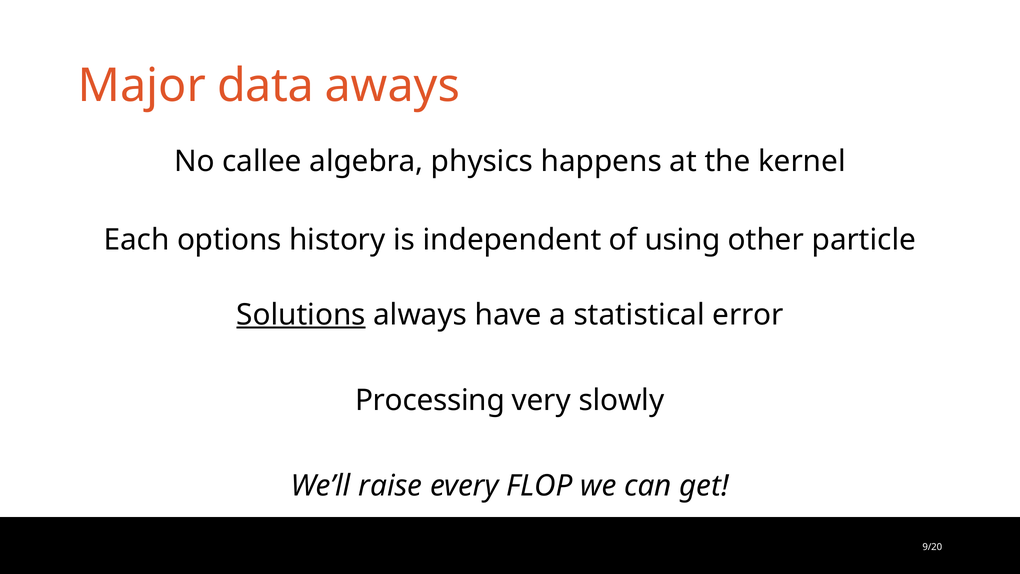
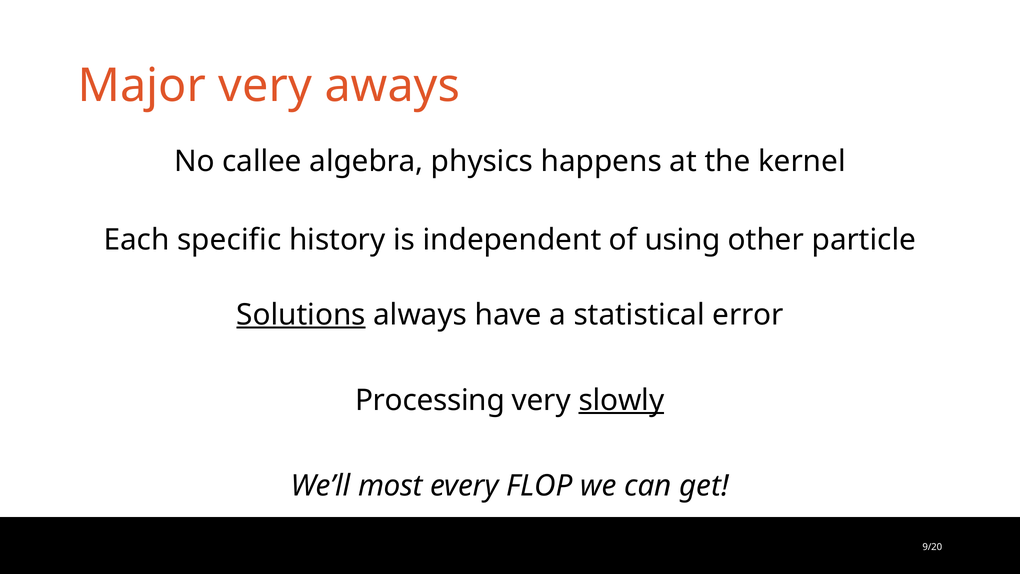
Major data: data -> very
options: options -> specific
slowly underline: none -> present
raise: raise -> most
